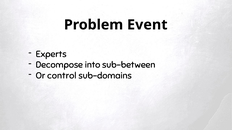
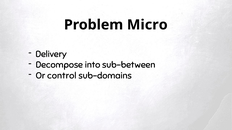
Event: Event -> Micro
Experts: Experts -> Delivery
